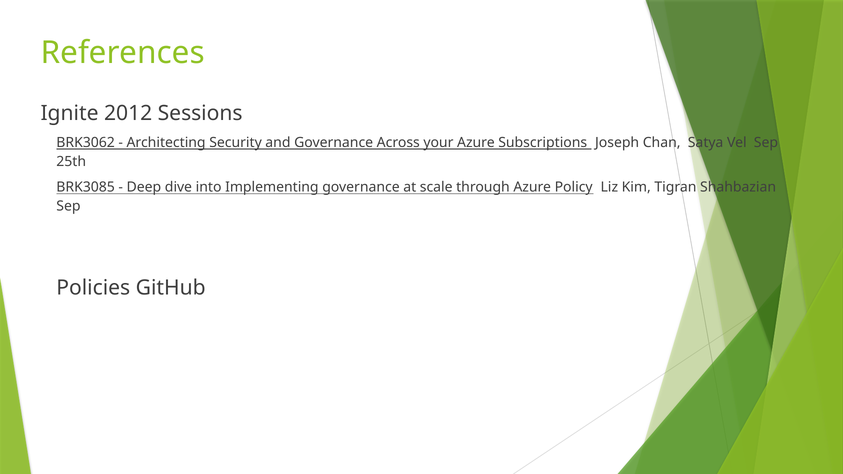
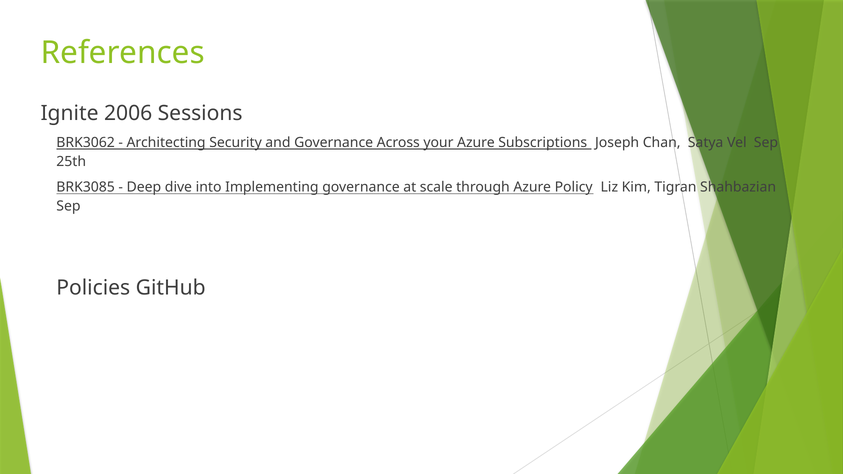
2012: 2012 -> 2006
